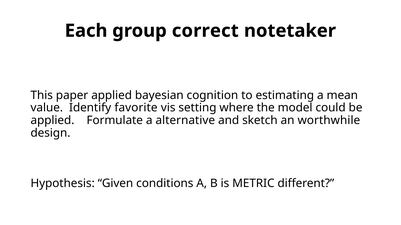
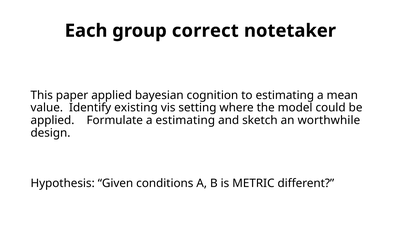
favorite: favorite -> existing
a alternative: alternative -> estimating
